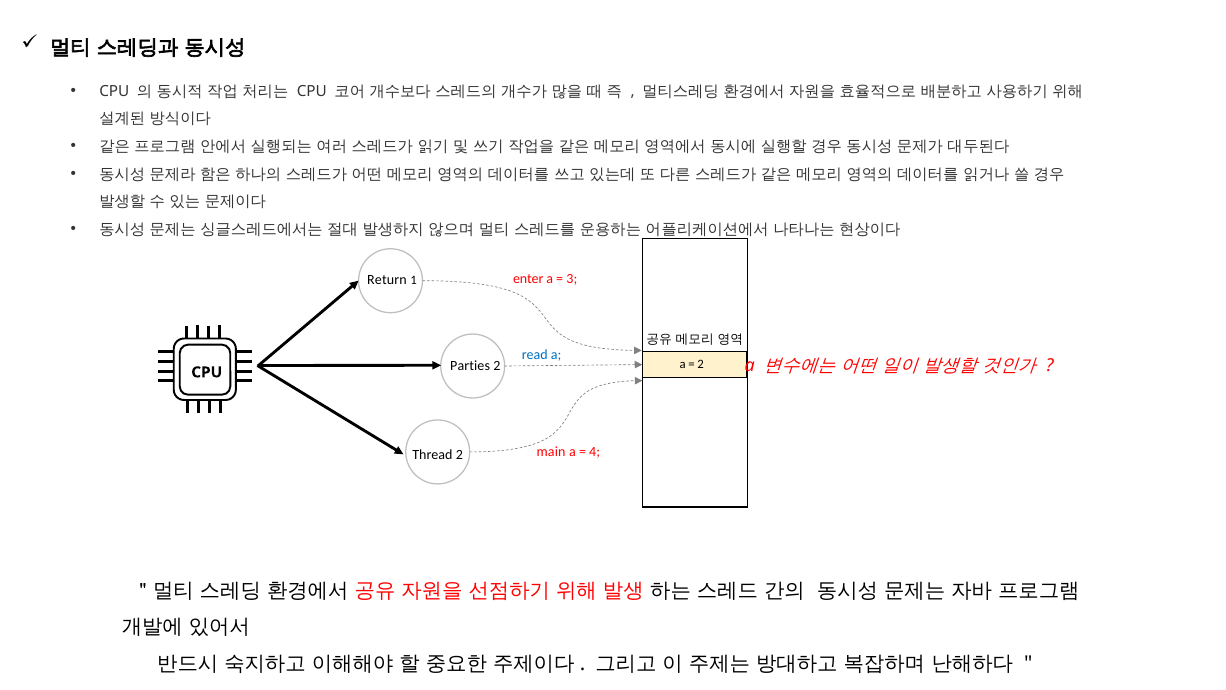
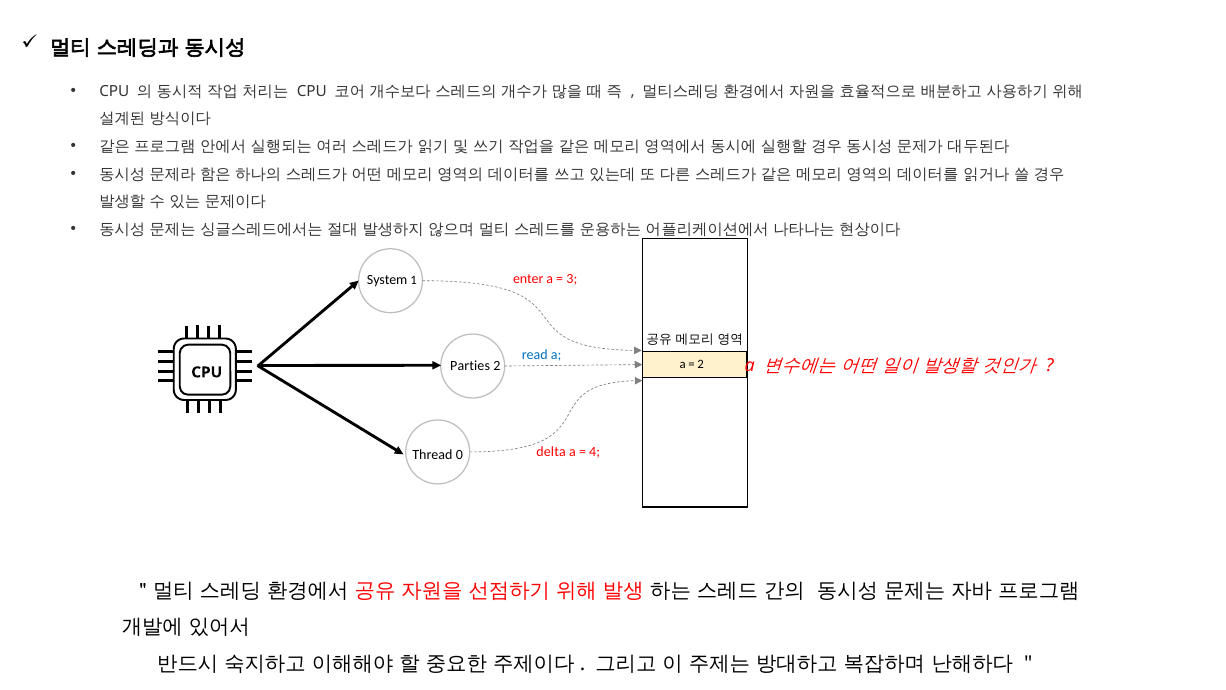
Return: Return -> System
main: main -> delta
Thread 2: 2 -> 0
